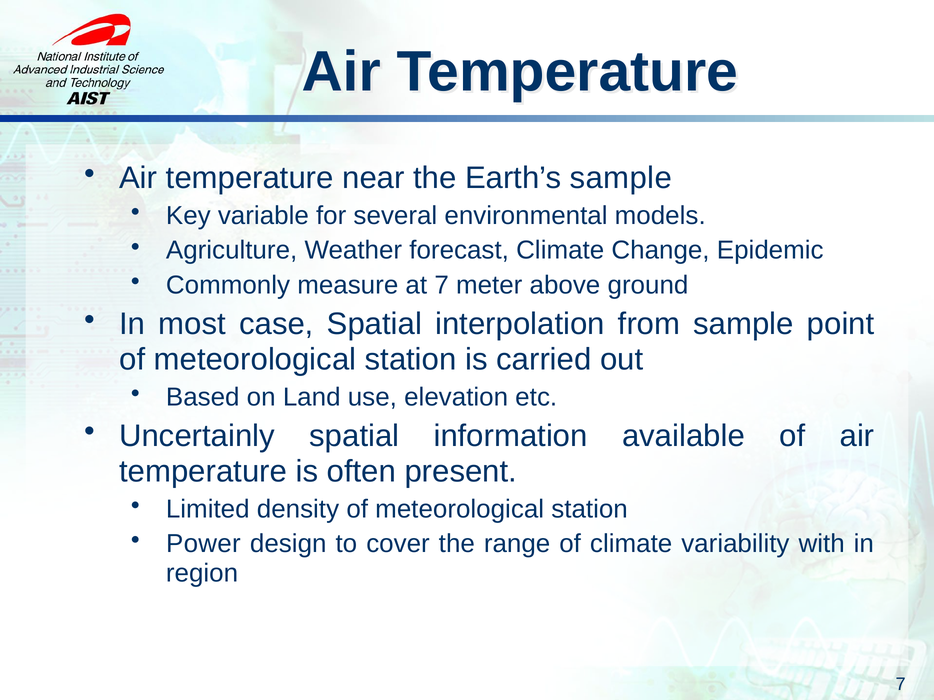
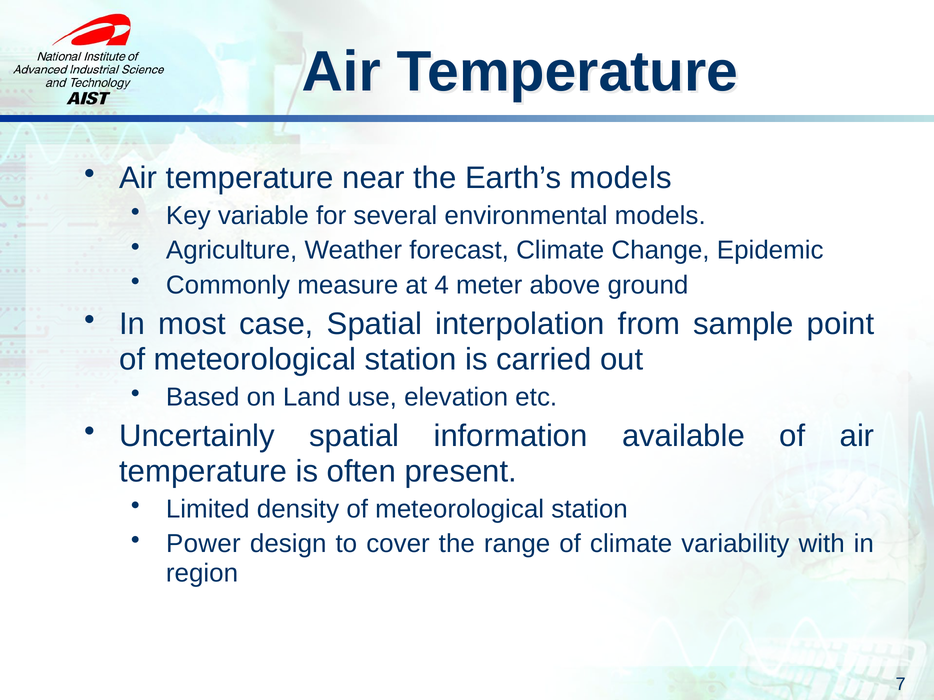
Earth’s sample: sample -> models
at 7: 7 -> 4
